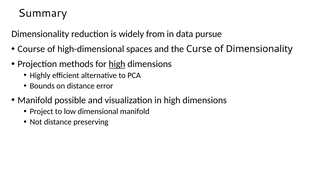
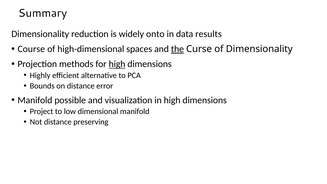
from: from -> onto
pursue: pursue -> results
the underline: none -> present
